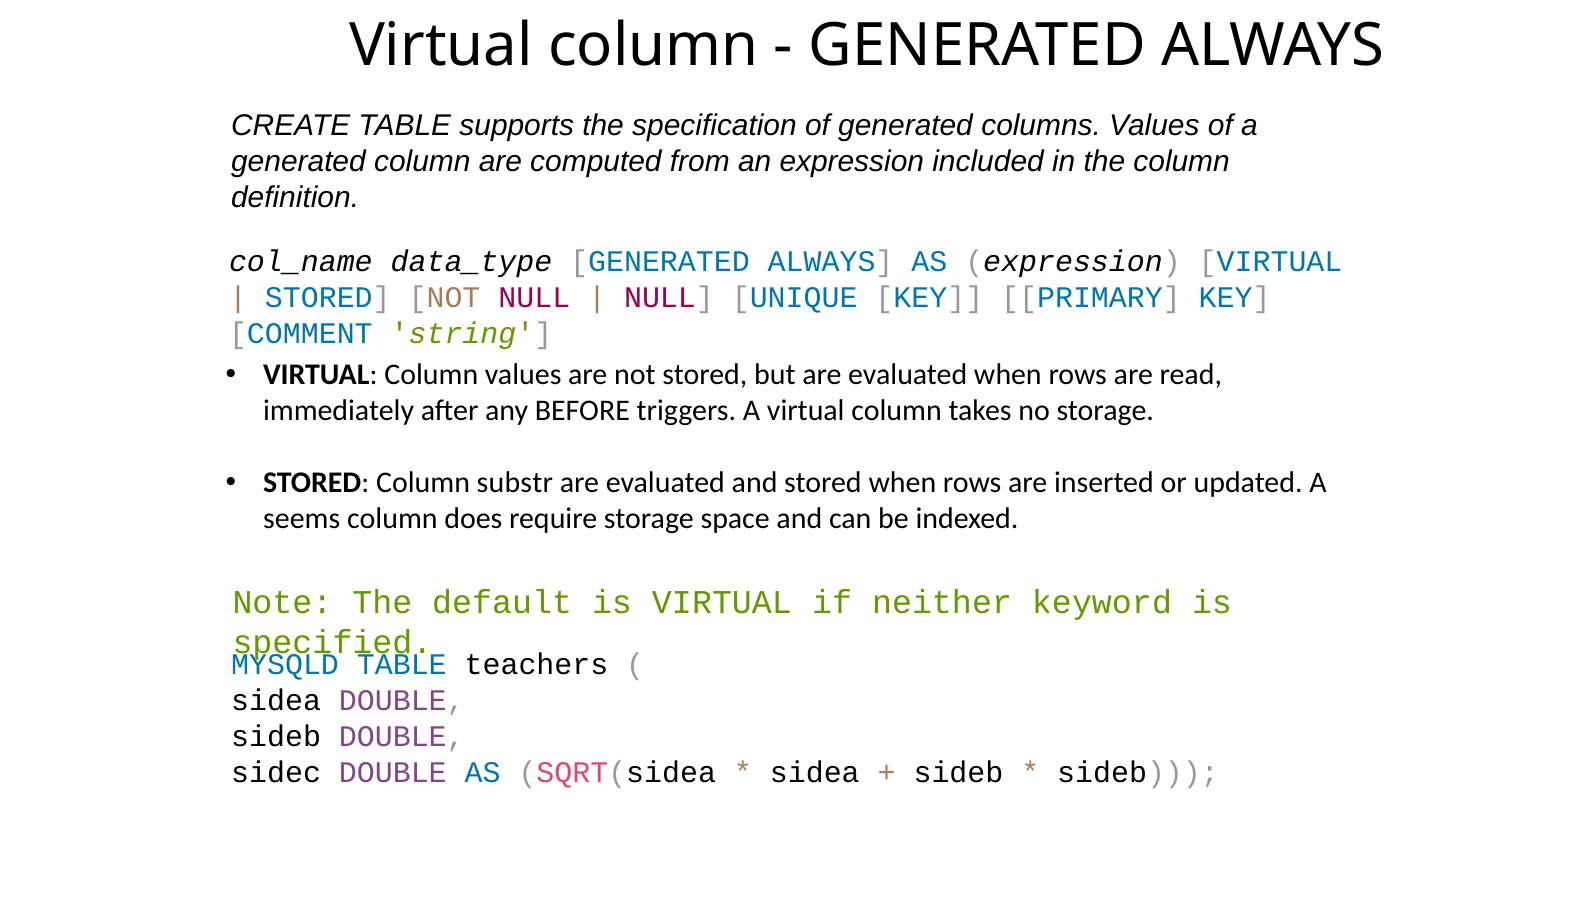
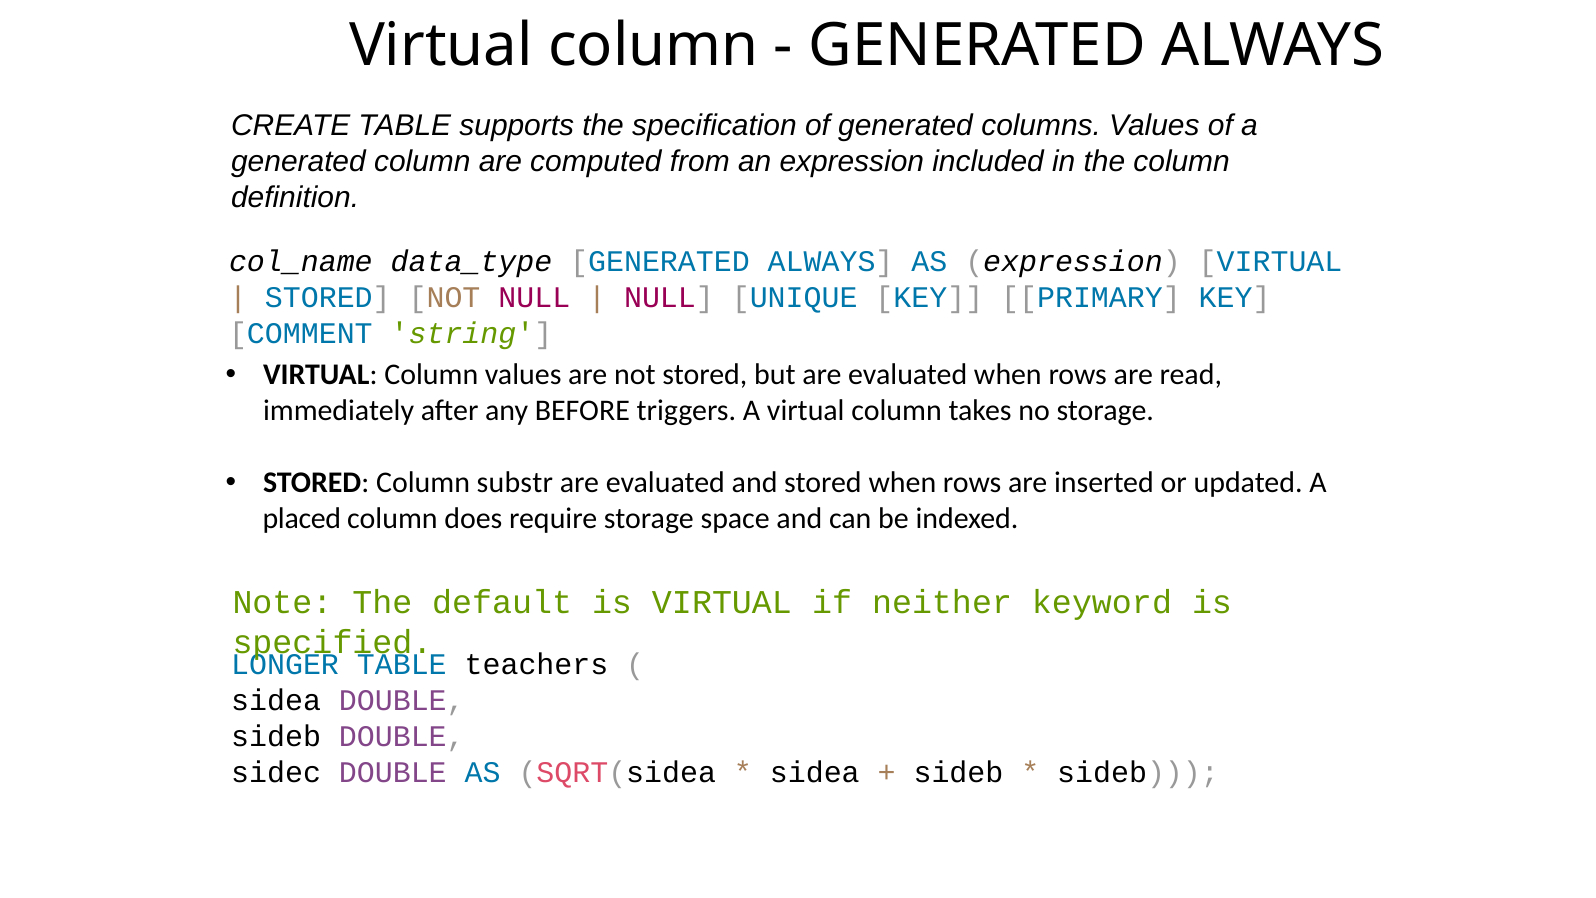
seems: seems -> placed
MYSQLD: MYSQLD -> LONGER
